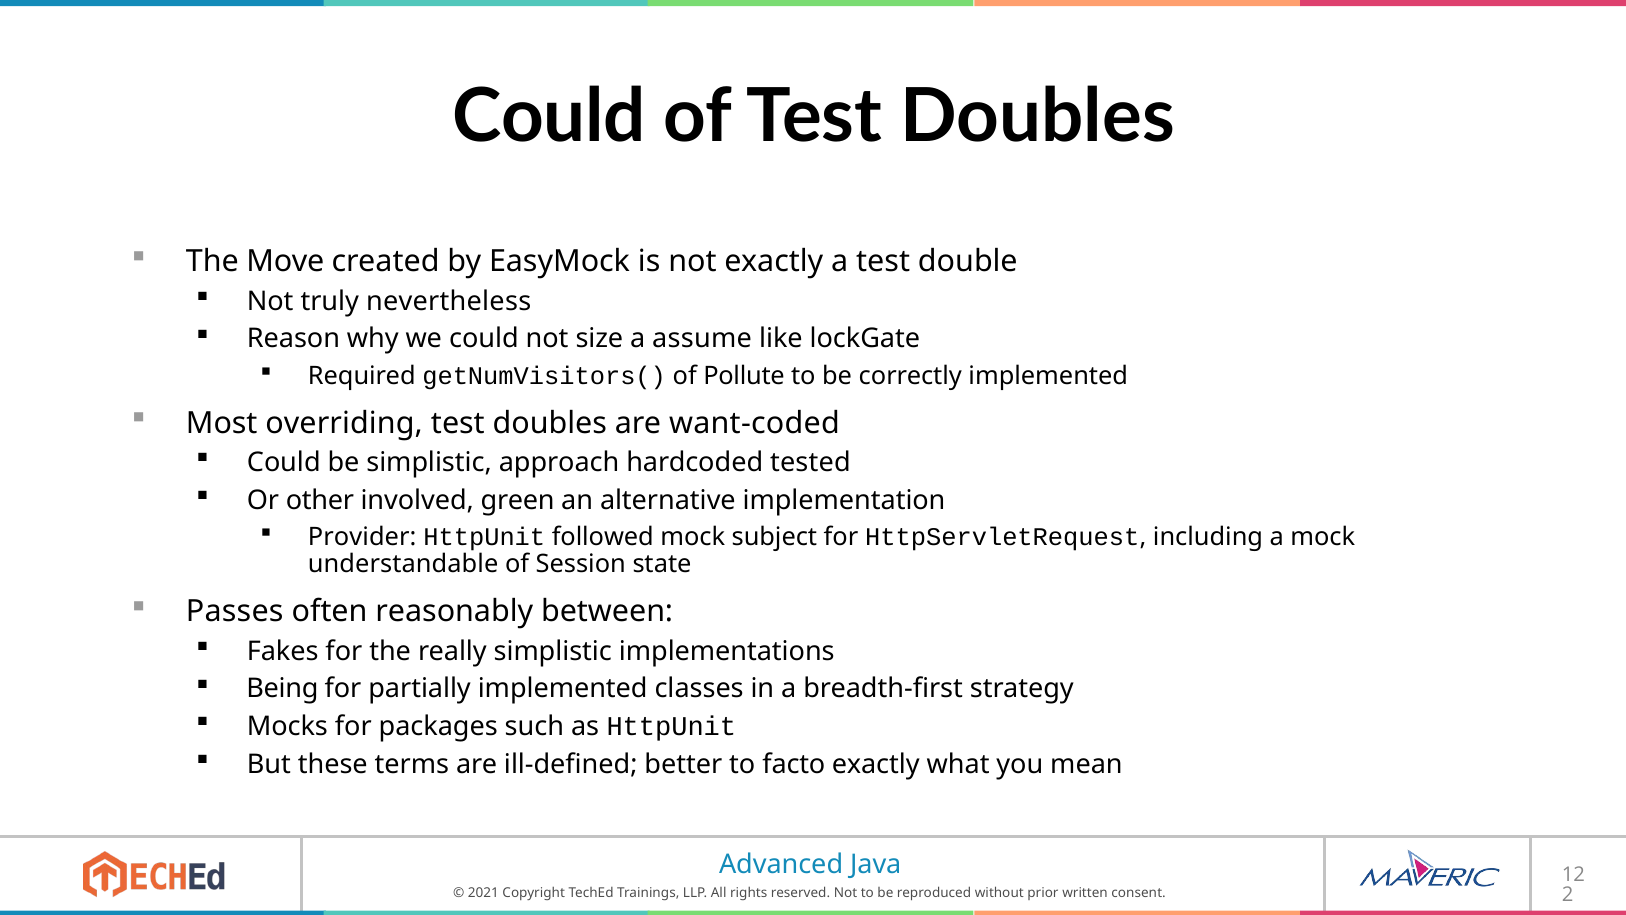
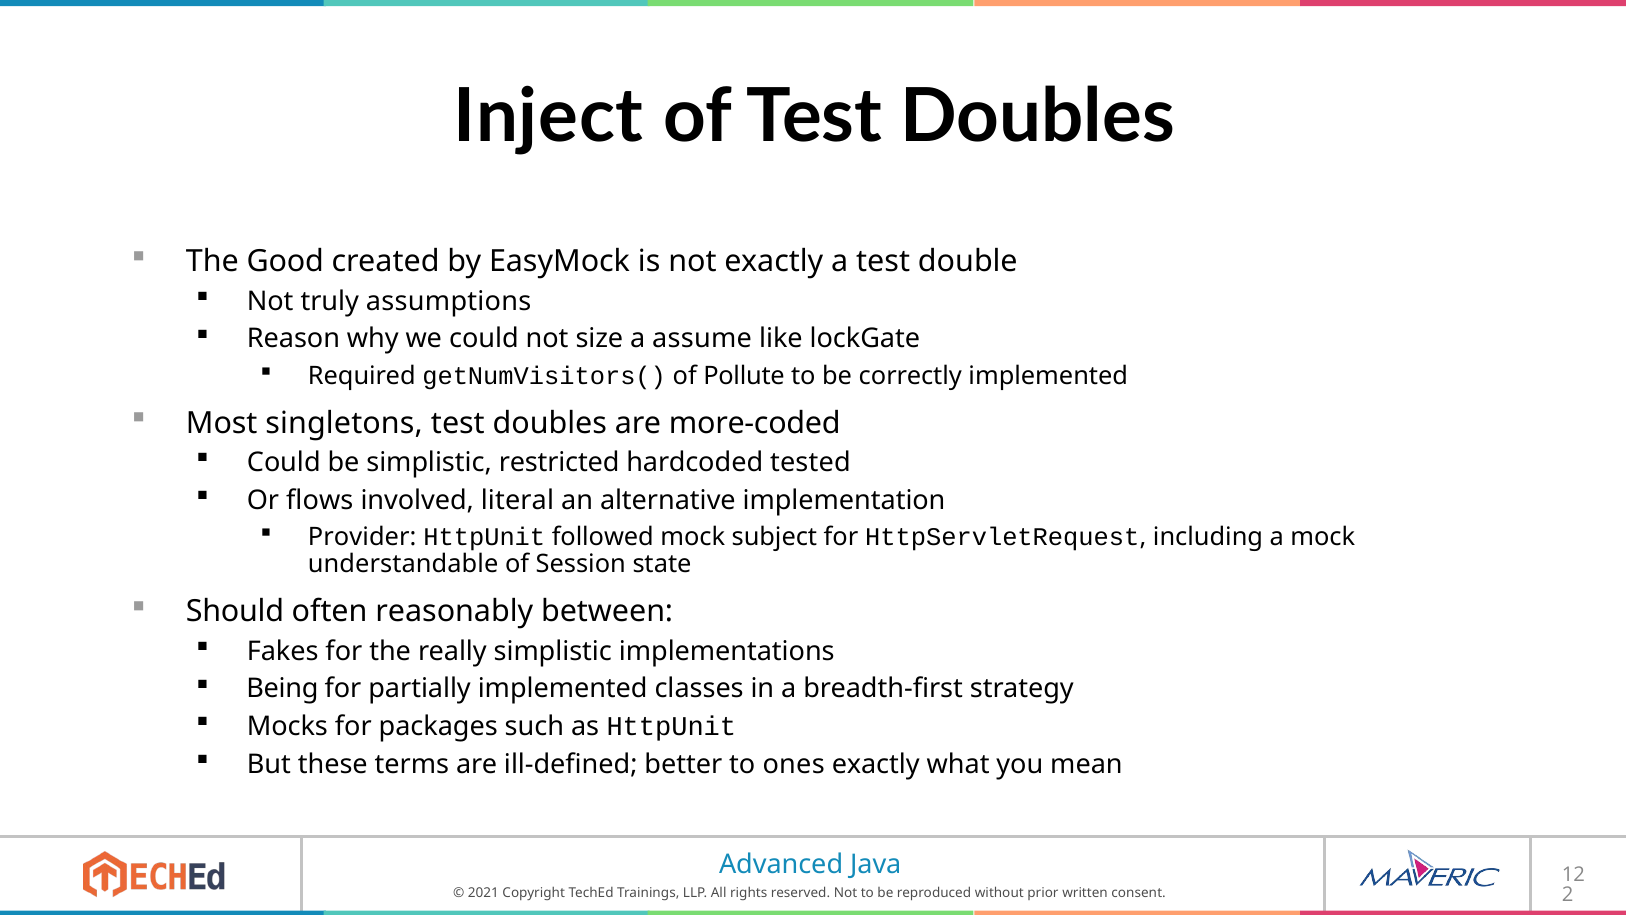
Could at (549, 116): Could -> Inject
Move: Move -> Good
nevertheless: nevertheless -> assumptions
overriding: overriding -> singletons
want-coded: want-coded -> more-coded
approach: approach -> restricted
other: other -> flows
green: green -> literal
Passes: Passes -> Should
facto: facto -> ones
